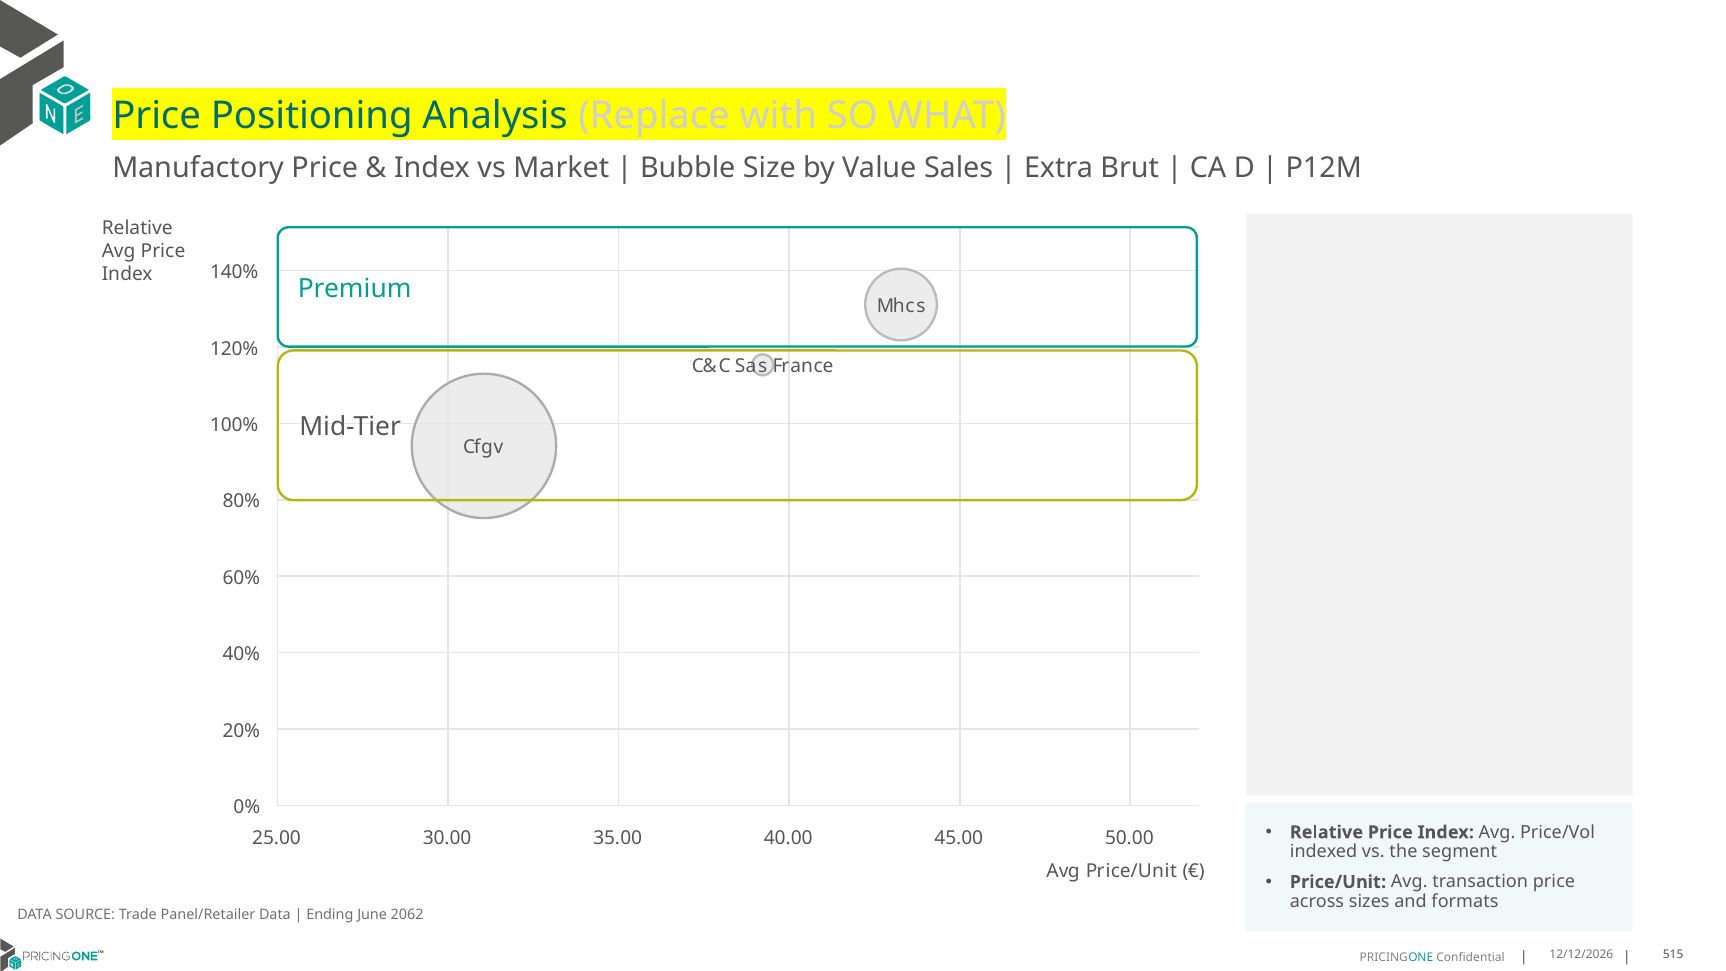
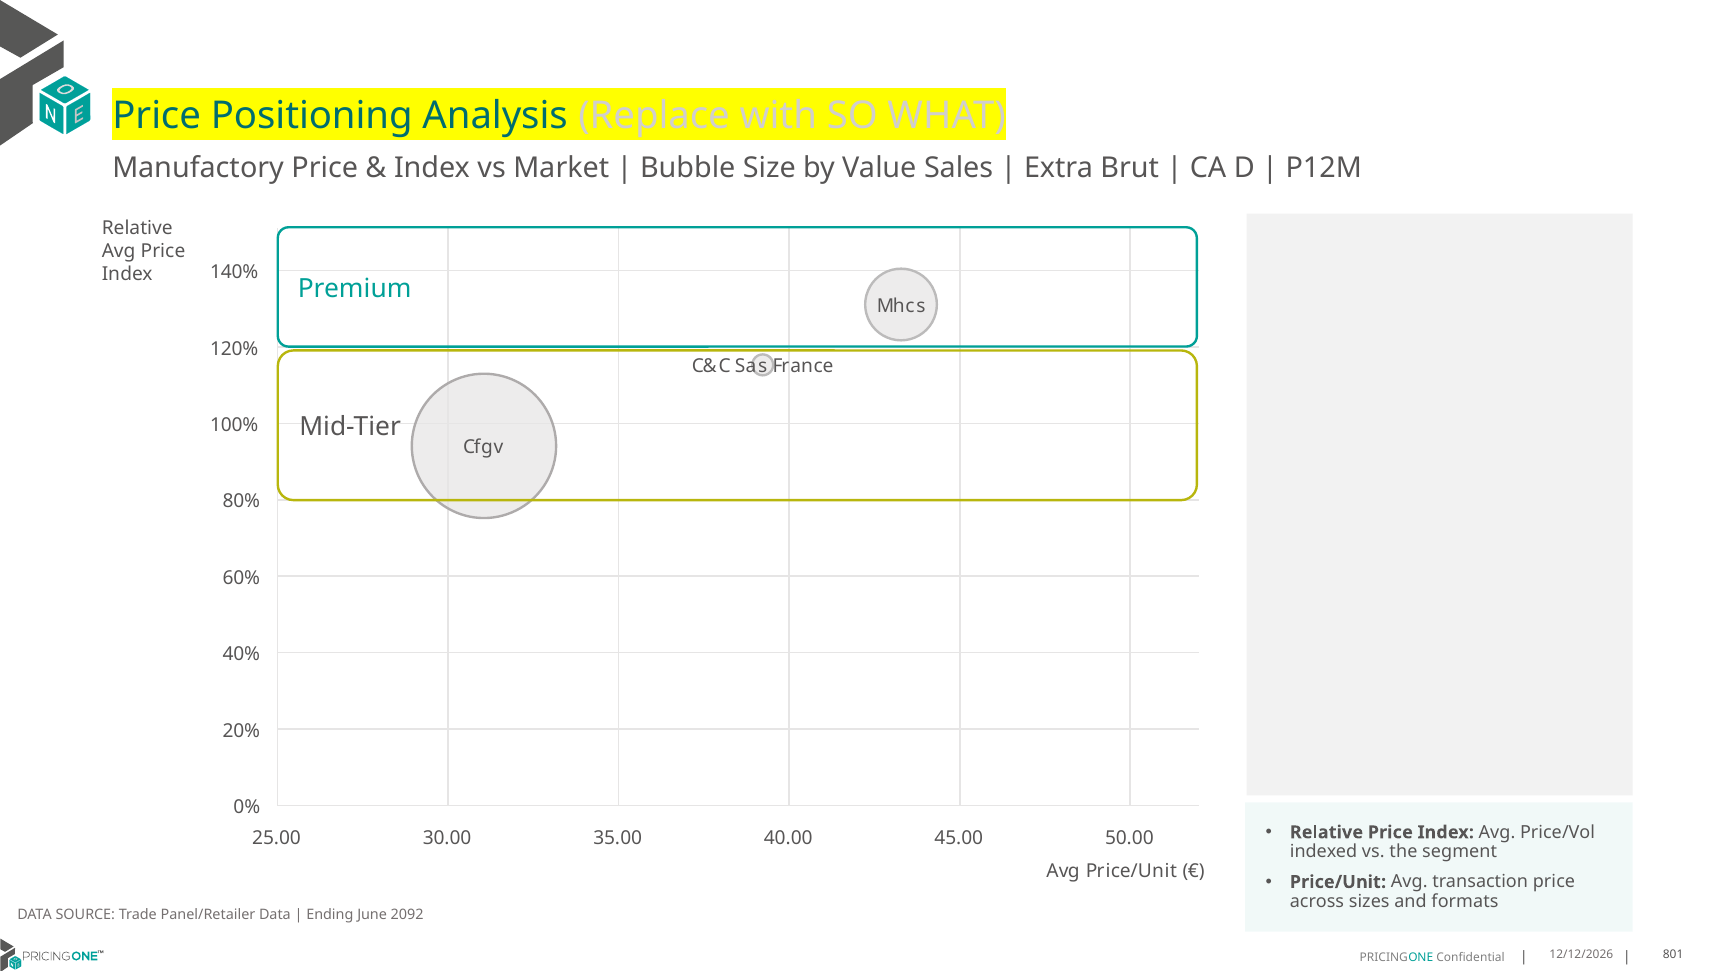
2062: 2062 -> 2092
515: 515 -> 801
